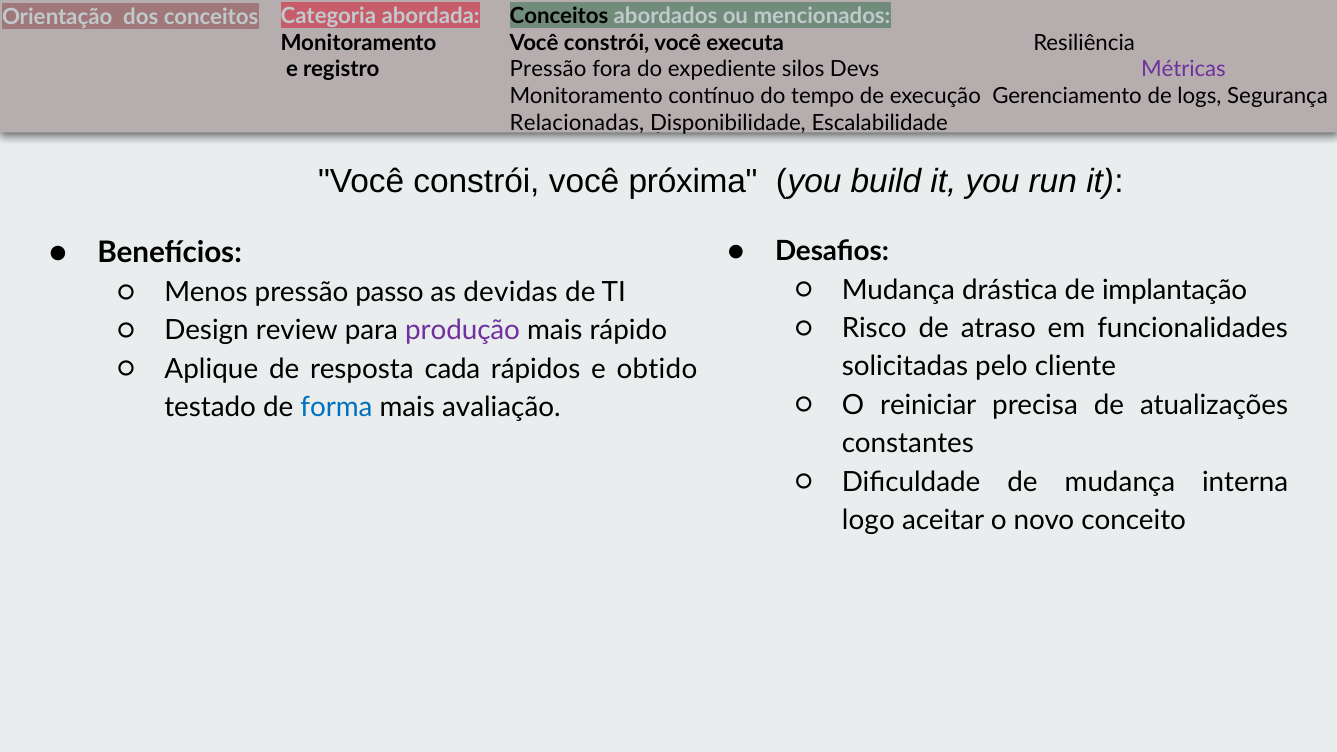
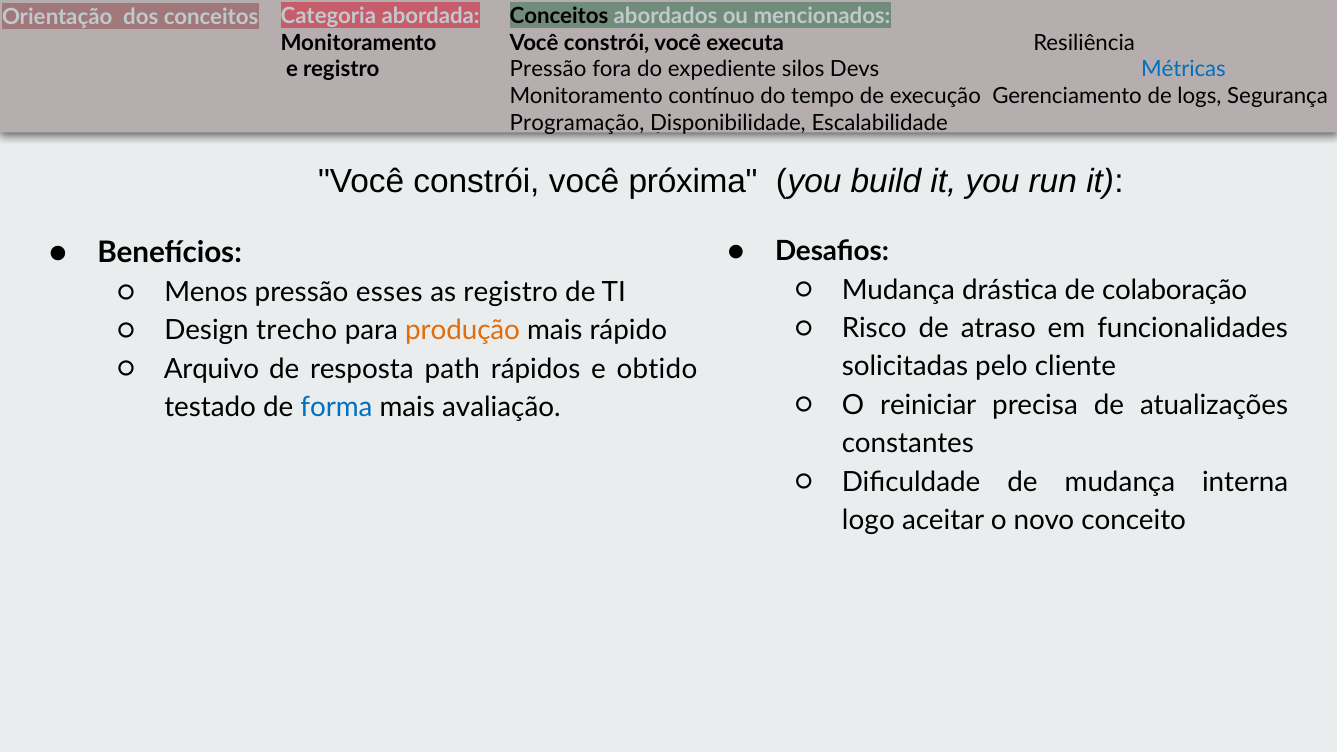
Métricas colour: purple -> blue
Relacionadas: Relacionadas -> Programação
drástica de implantação: implantação -> colaboração
passo: passo -> esses
as devidas: devidas -> registro
review: review -> trecho
produção colour: purple -> orange
Aplique: Aplique -> Arquivo
cada: cada -> path
